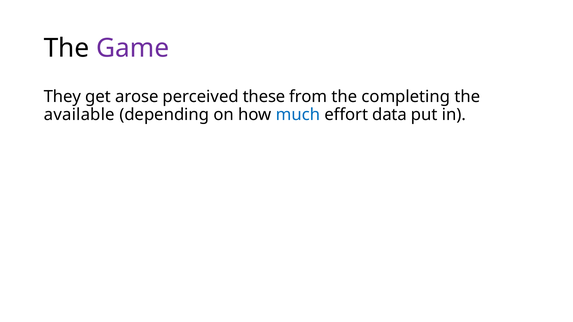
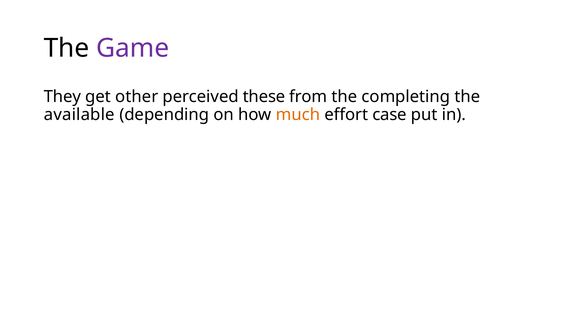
arose: arose -> other
much colour: blue -> orange
data: data -> case
